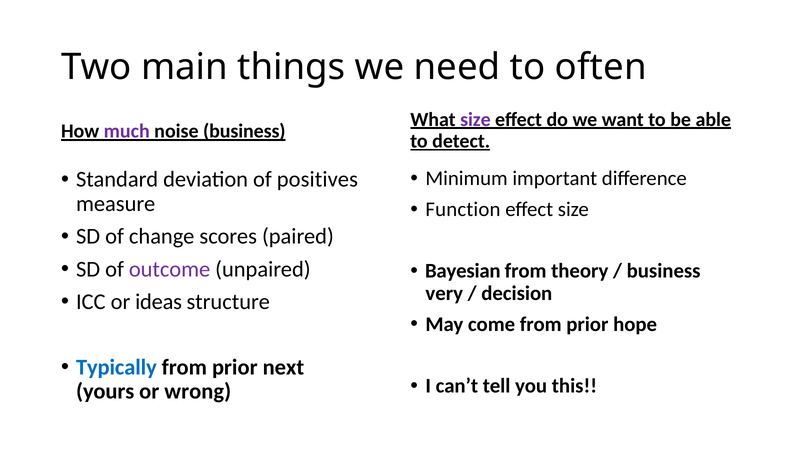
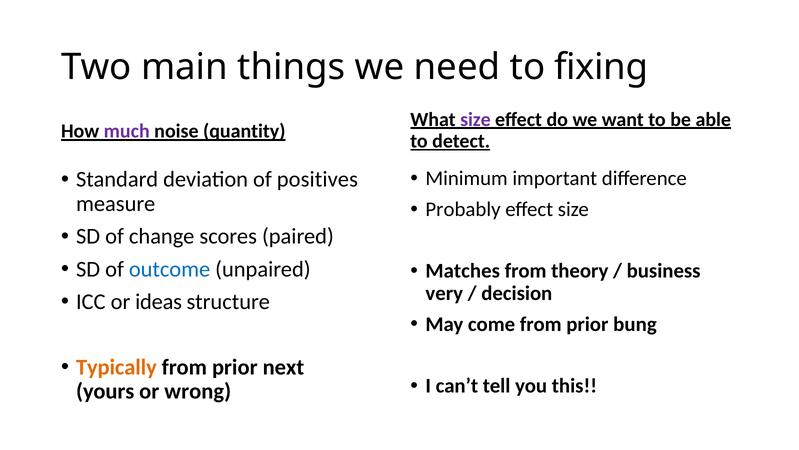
often: often -> fixing
noise business: business -> quantity
Function: Function -> Probably
outcome colour: purple -> blue
Bayesian: Bayesian -> Matches
hope: hope -> bung
Typically colour: blue -> orange
